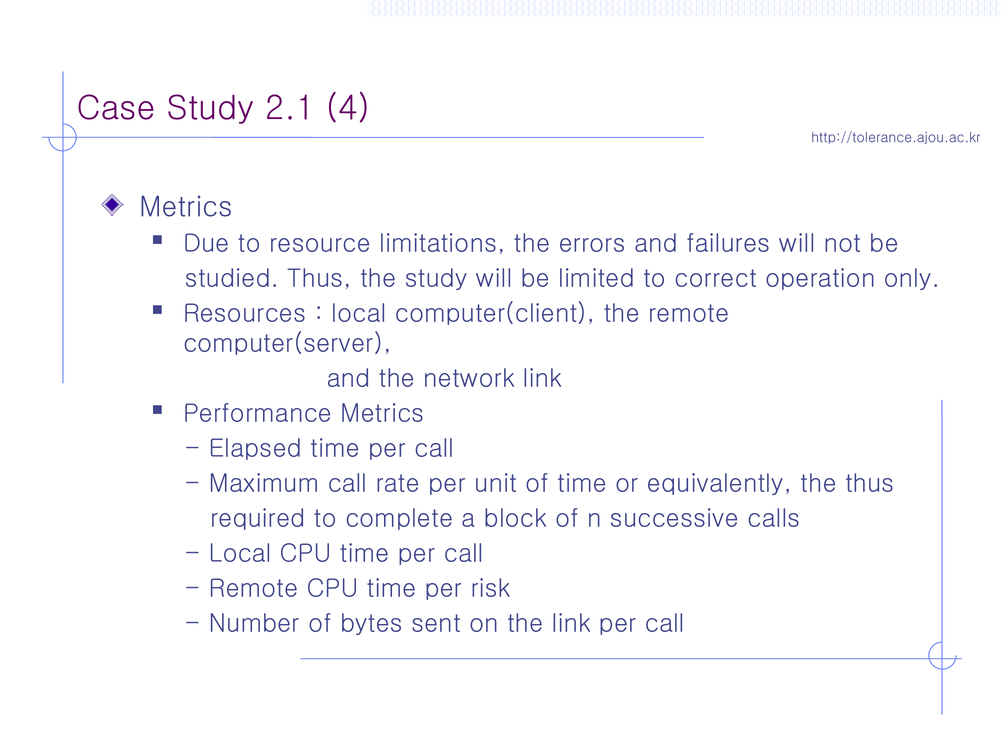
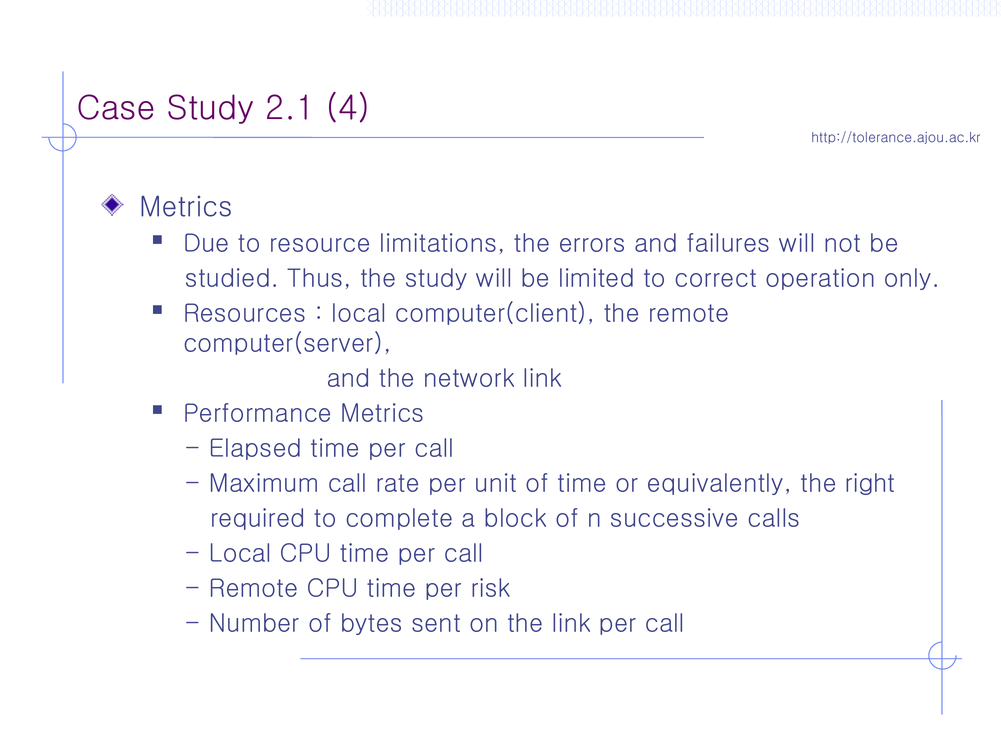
the thus: thus -> right
